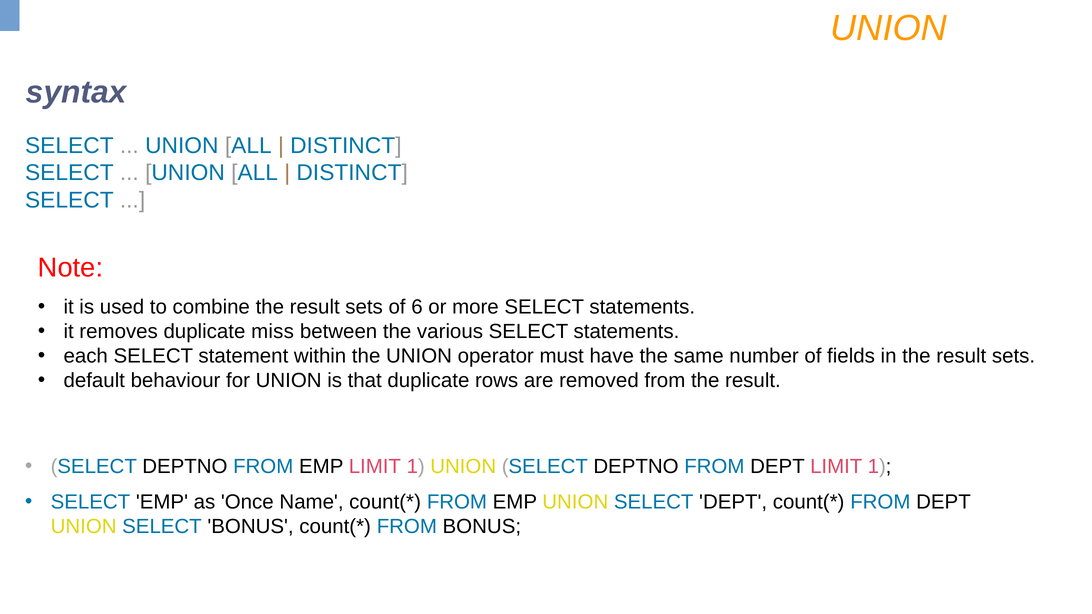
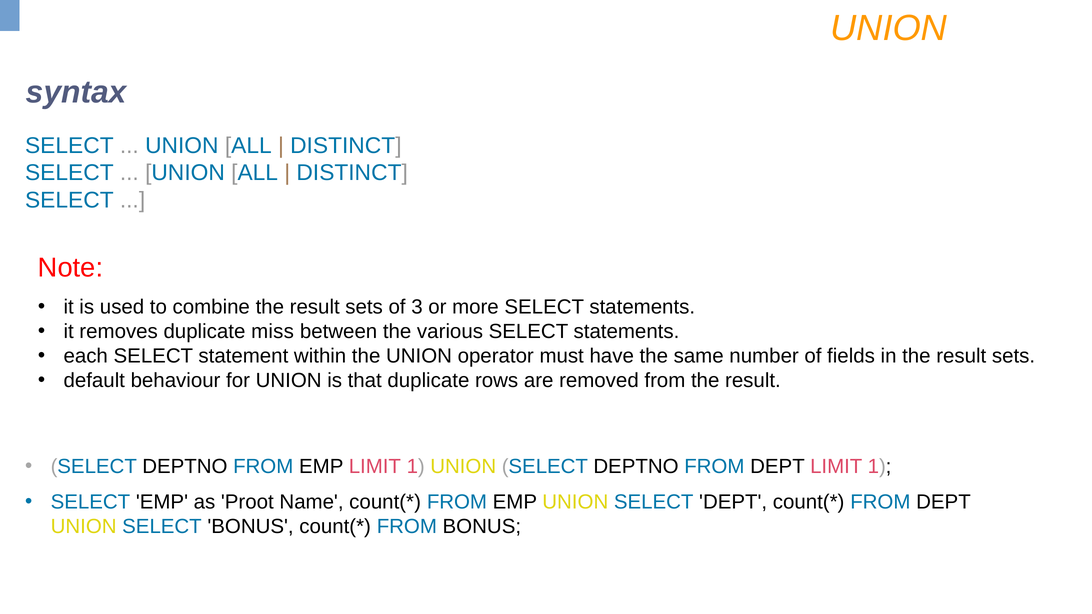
6: 6 -> 3
Once: Once -> Proot
